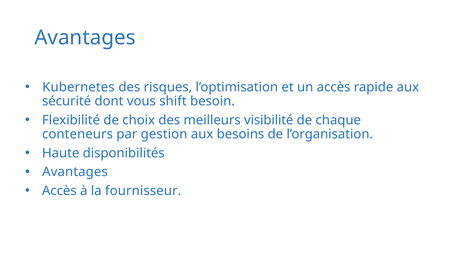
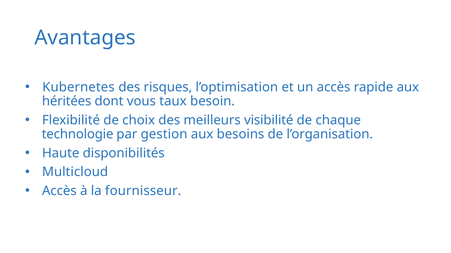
sécurité: sécurité -> héritées
shift: shift -> taux
conteneurs: conteneurs -> technologie
Avantages at (75, 172): Avantages -> Multicloud
